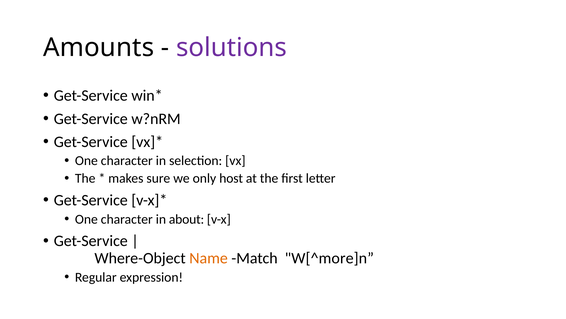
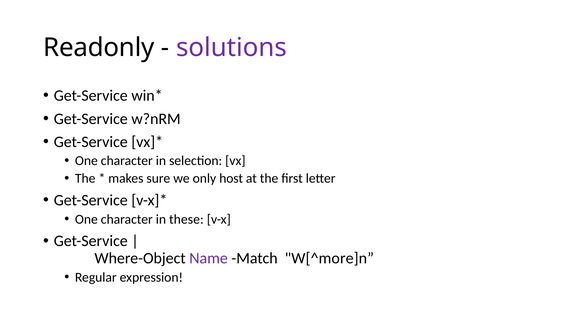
Amounts: Amounts -> Readonly
about: about -> these
Name colour: orange -> purple
